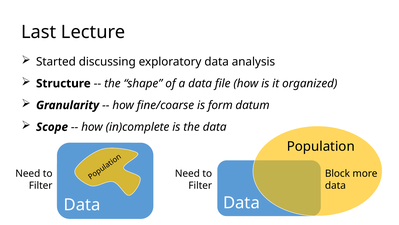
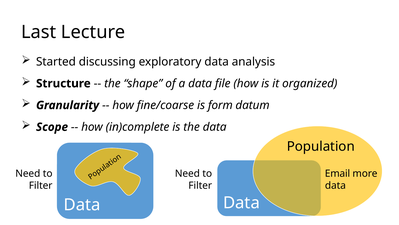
Block: Block -> Email
